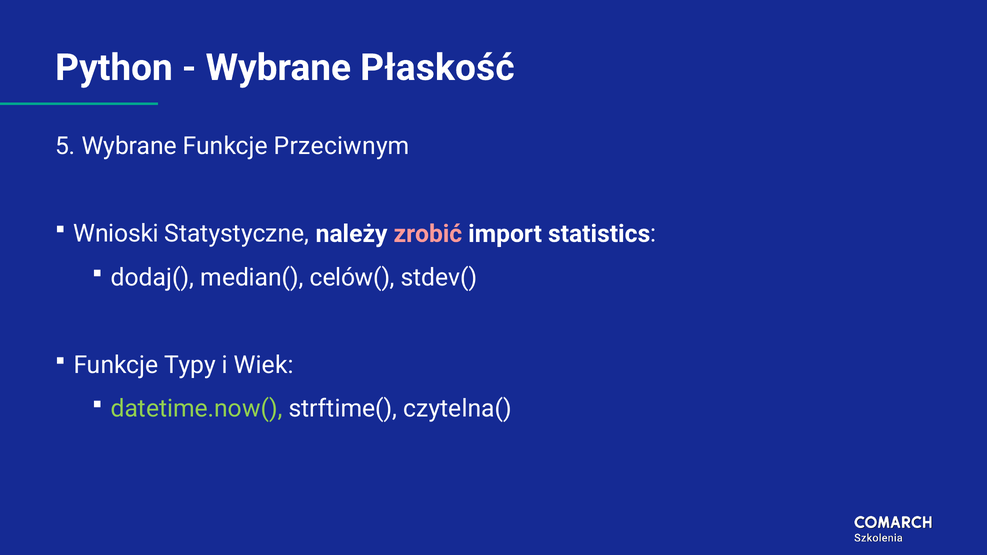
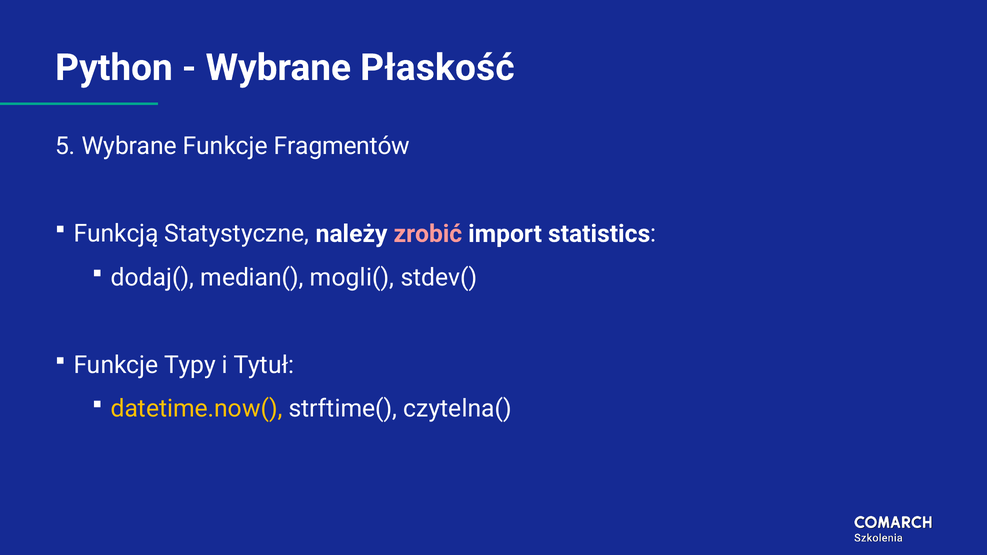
Przeciwnym: Przeciwnym -> Fragmentów
Wnioski: Wnioski -> Funkcją
celów(: celów( -> mogli(
Wiek: Wiek -> Tytuł
datetime.now( colour: light green -> yellow
